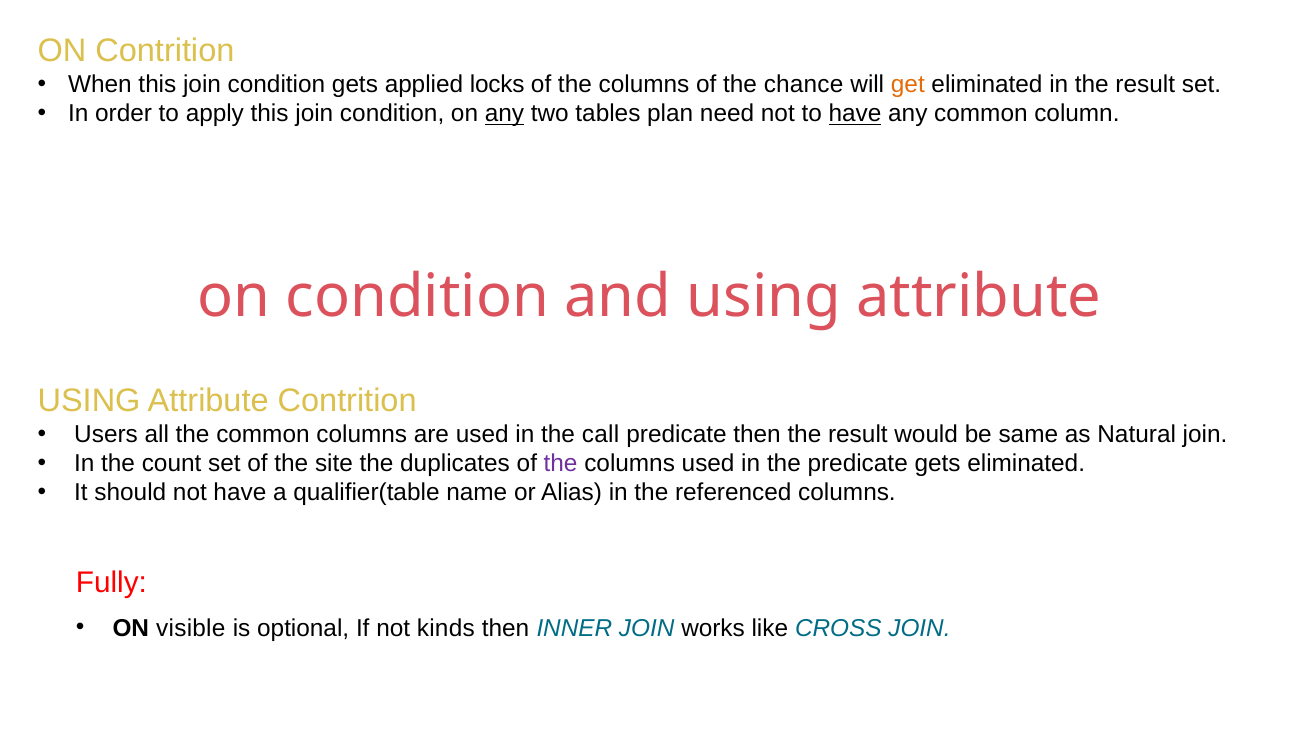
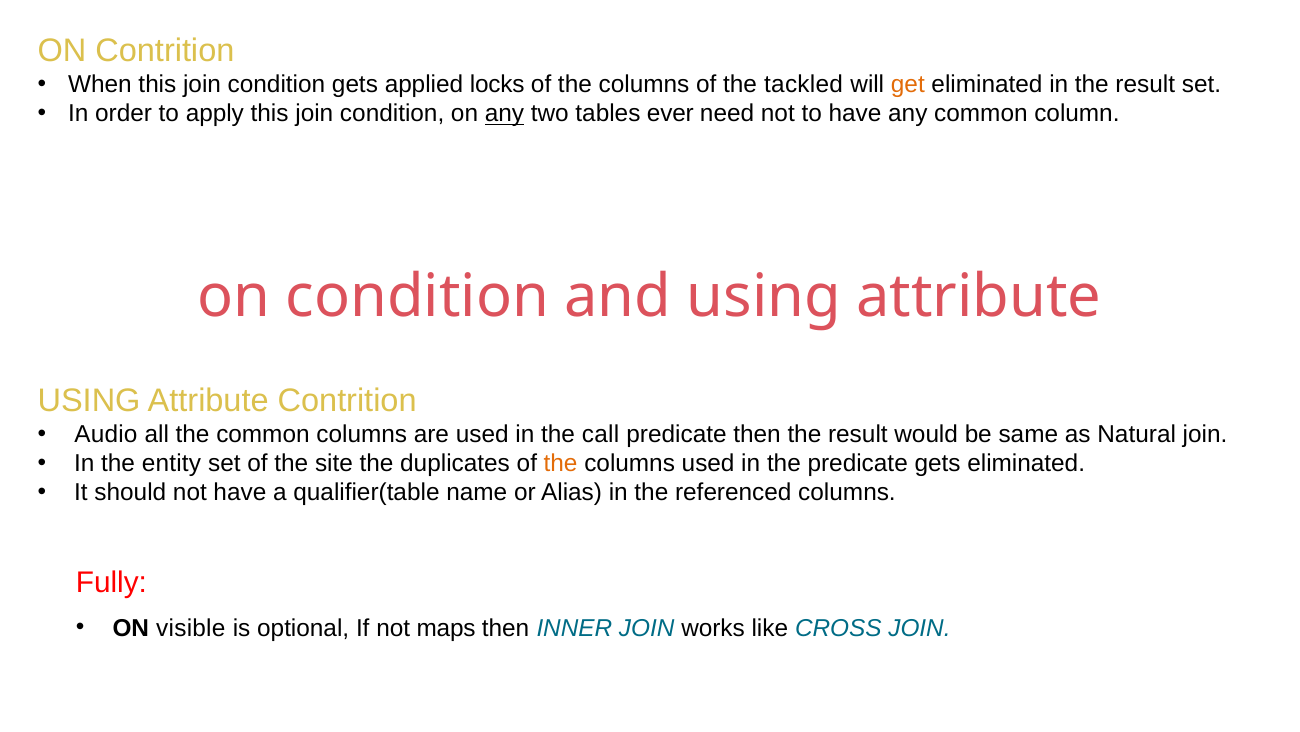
chance: chance -> tackled
plan: plan -> ever
have at (855, 114) underline: present -> none
Users: Users -> Audio
count: count -> entity
the at (561, 463) colour: purple -> orange
kinds: kinds -> maps
